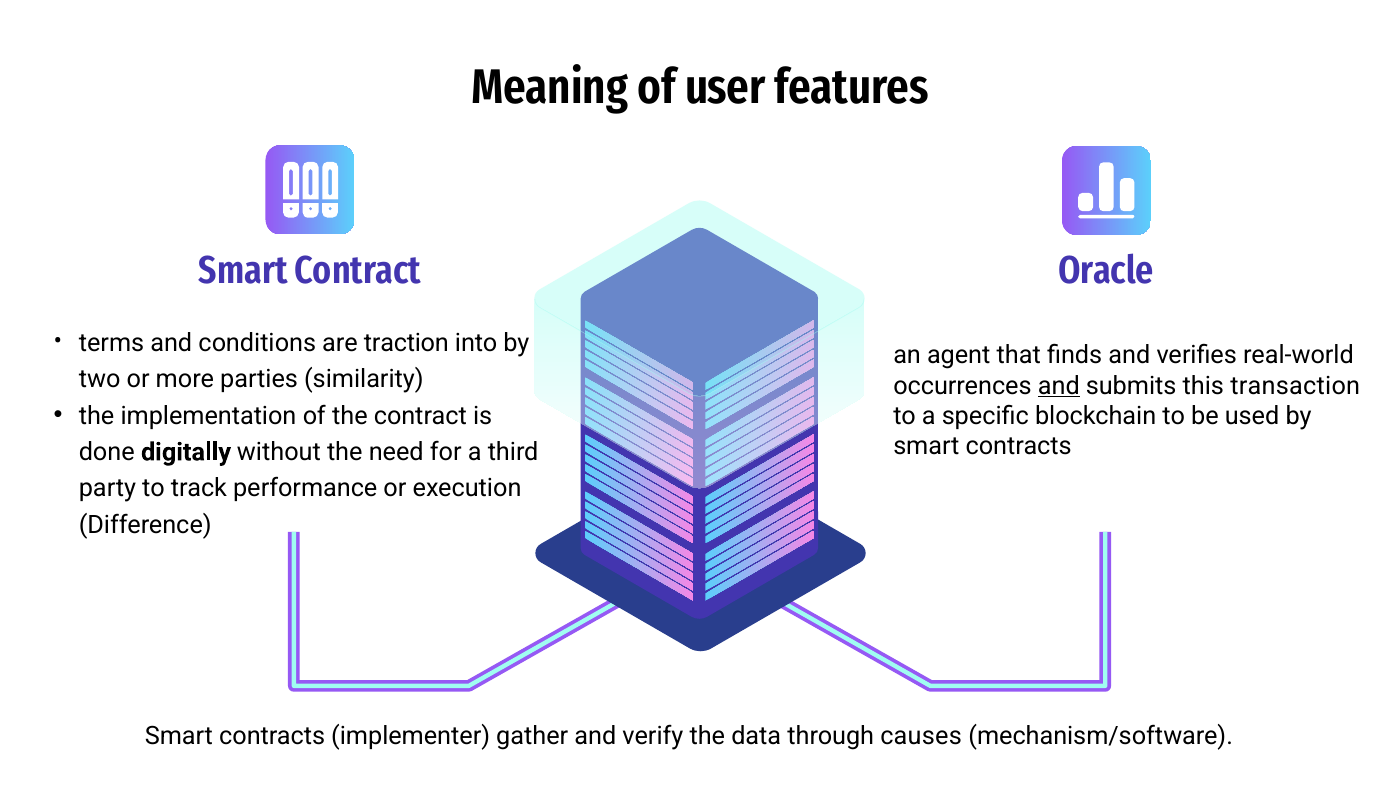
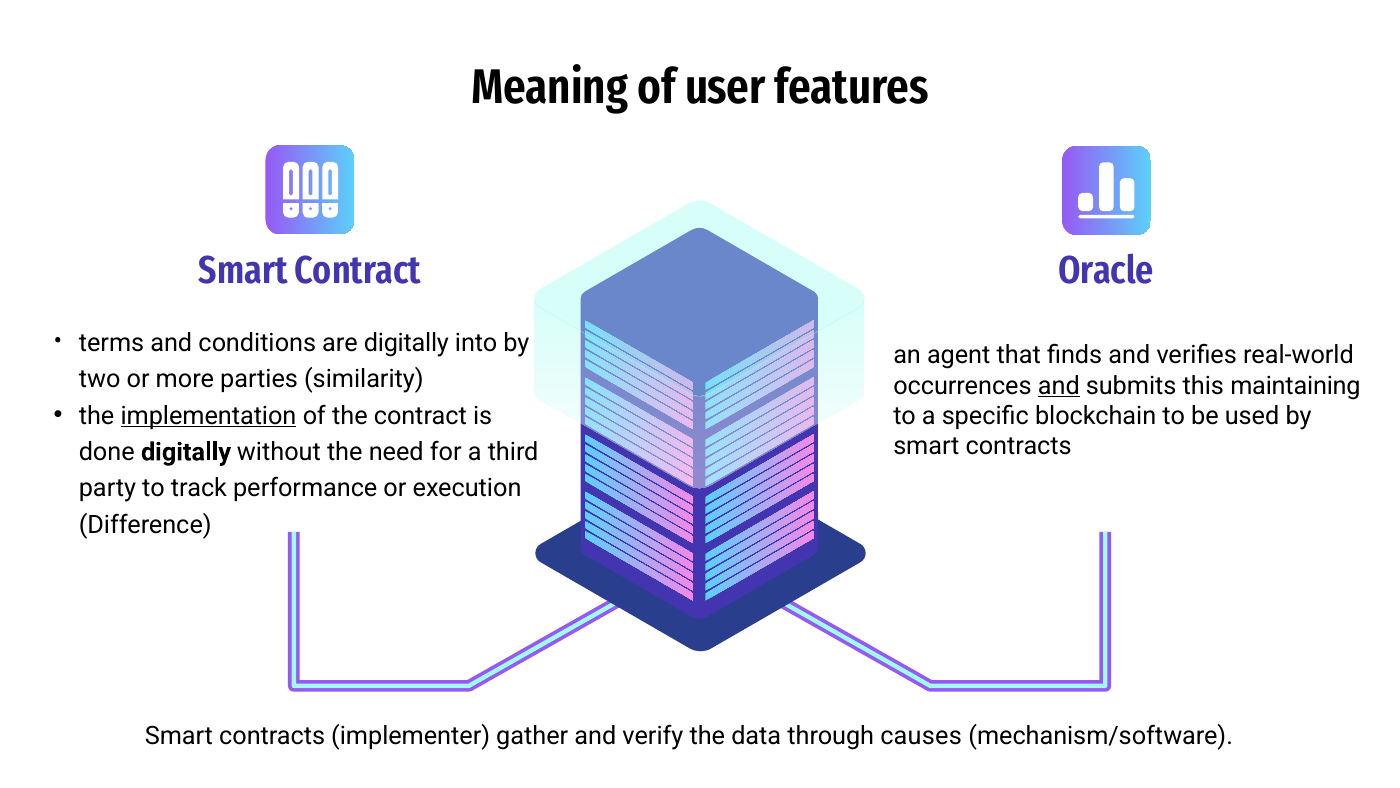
are traction: traction -> digitally
transaction: transaction -> maintaining
implementation underline: none -> present
